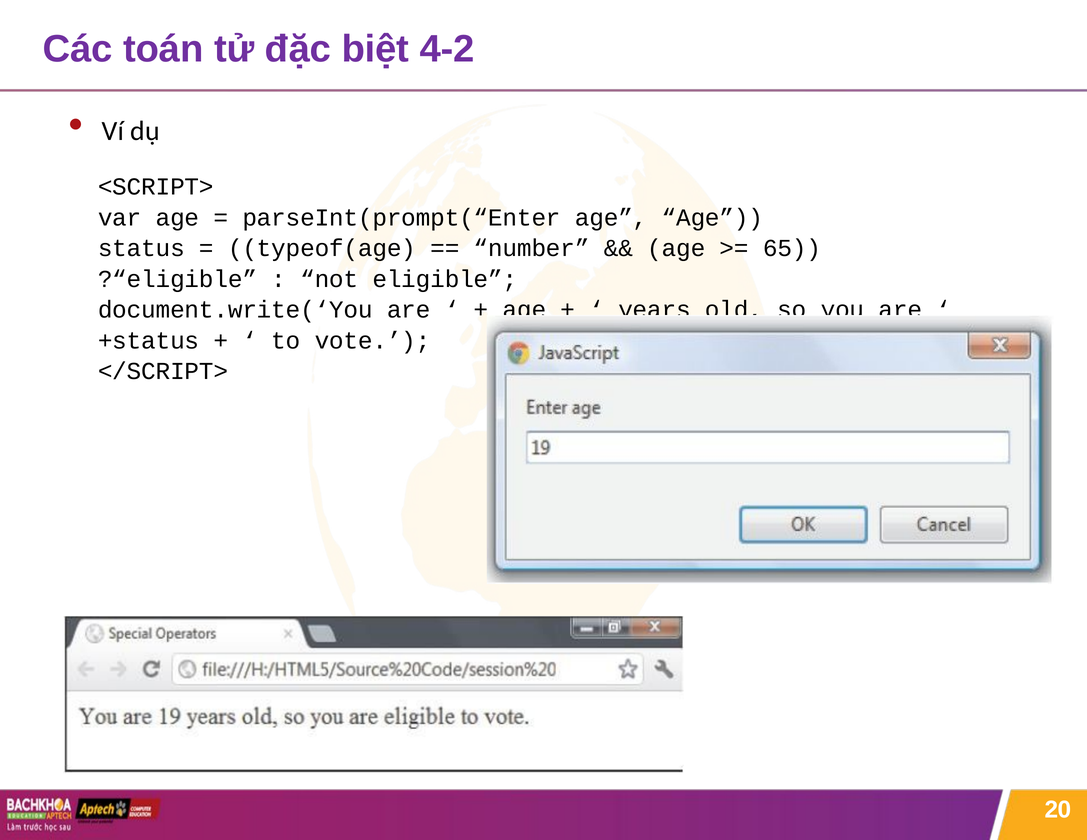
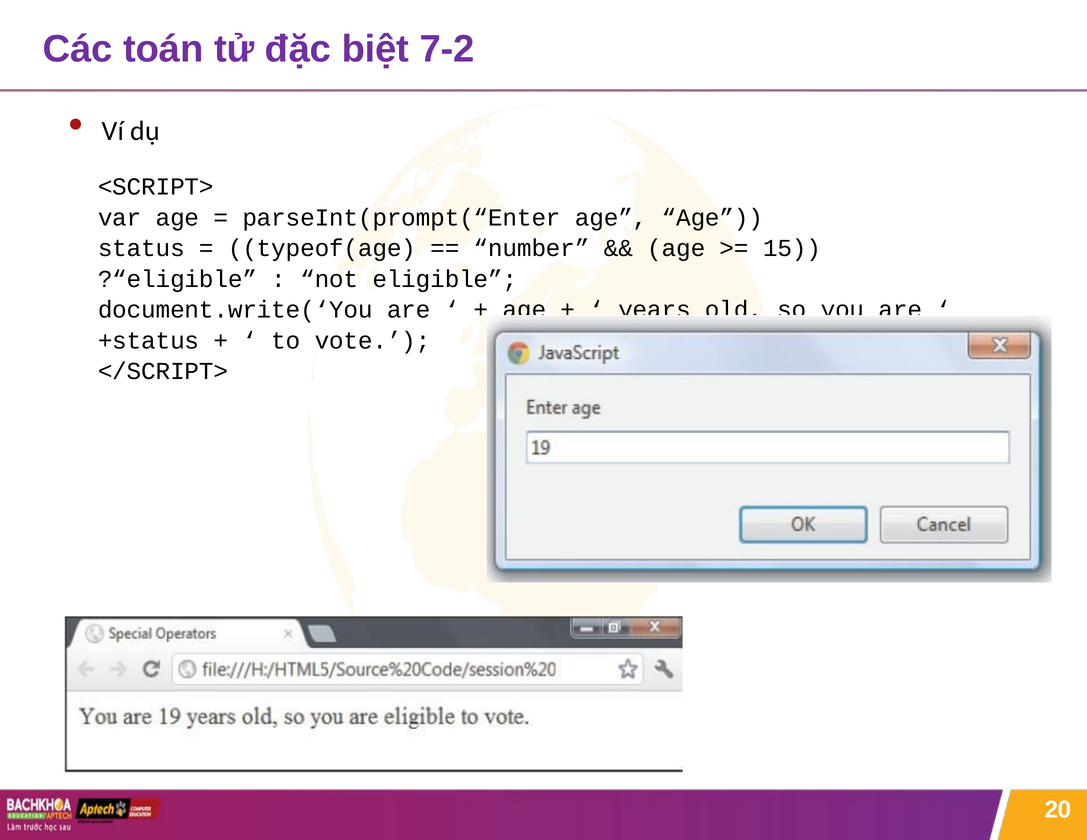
4-2: 4-2 -> 7-2
65: 65 -> 15
